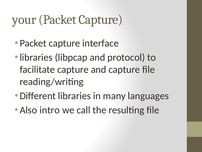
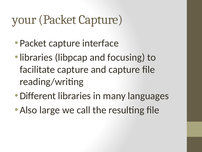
protocol: protocol -> focusing
intro: intro -> large
